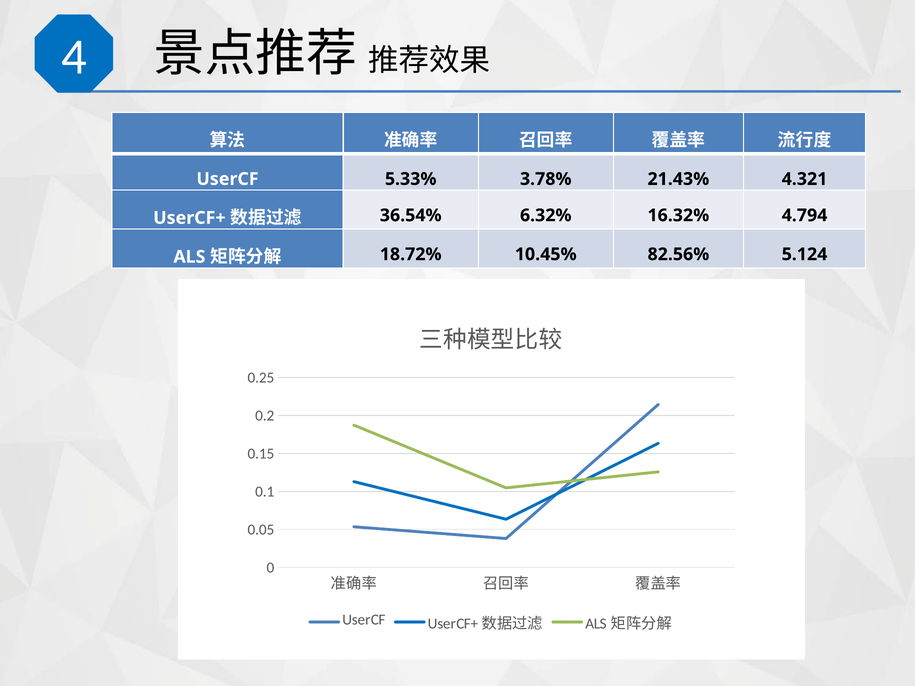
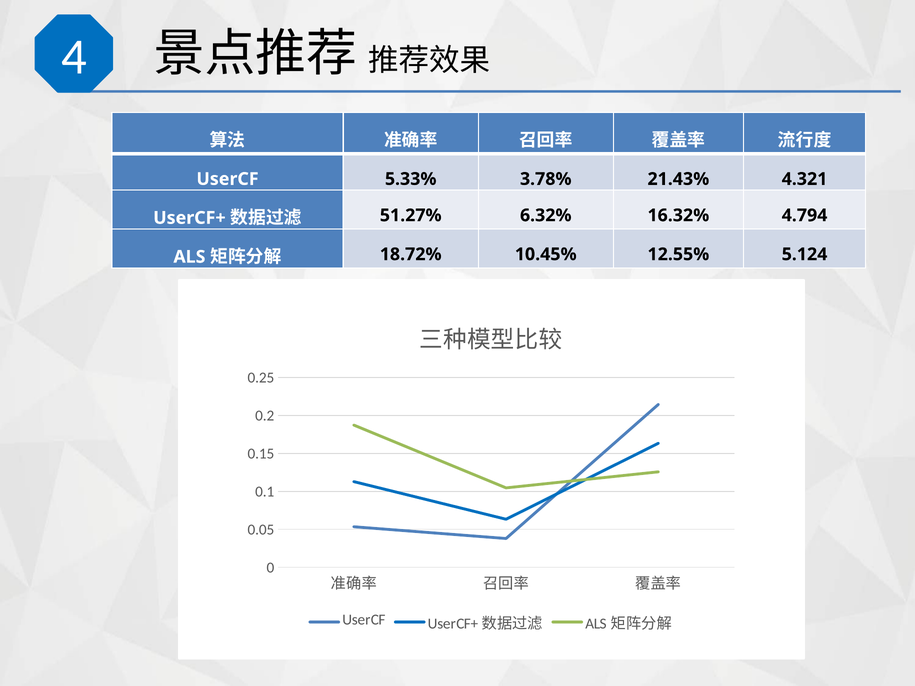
36.54%: 36.54% -> 51.27%
82.56%: 82.56% -> 12.55%
